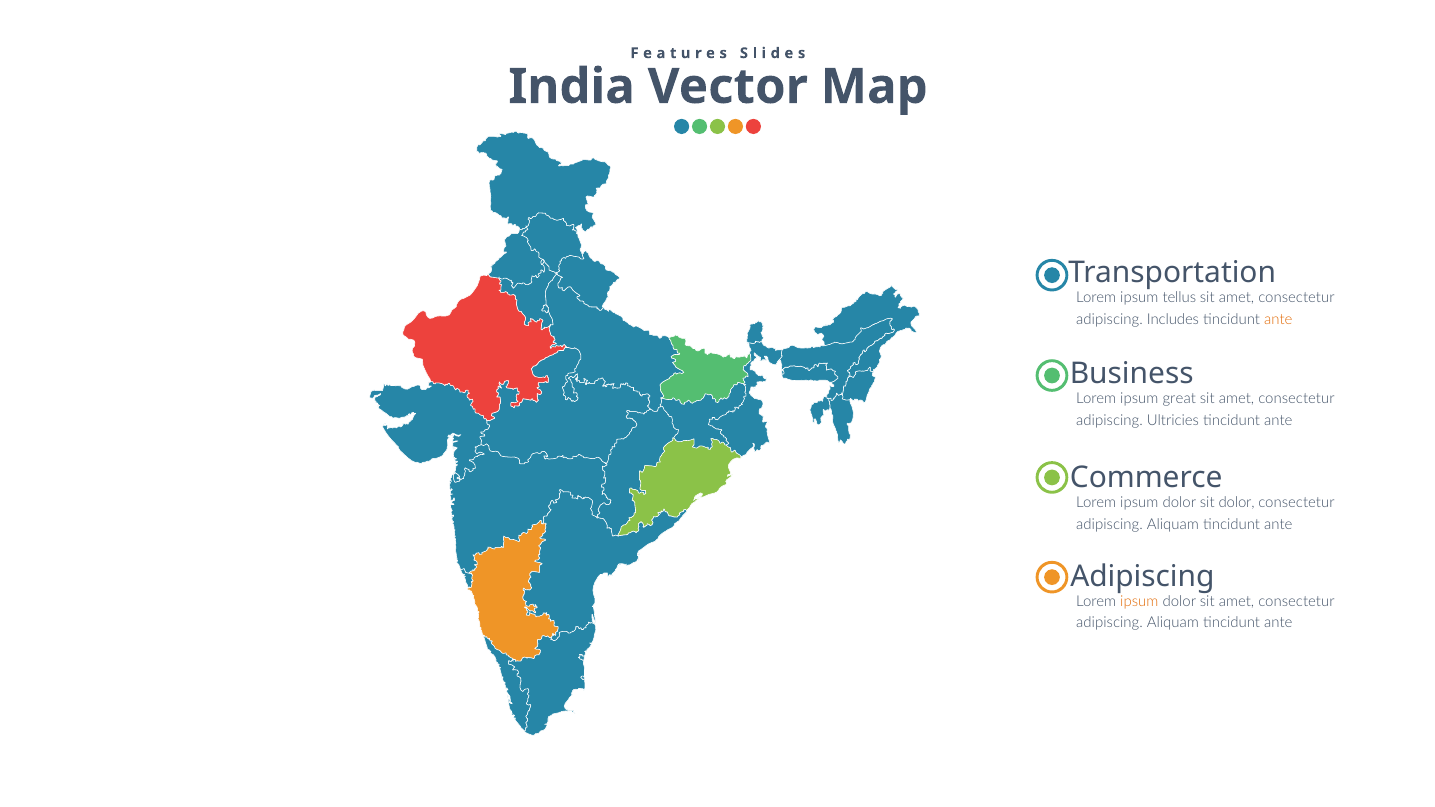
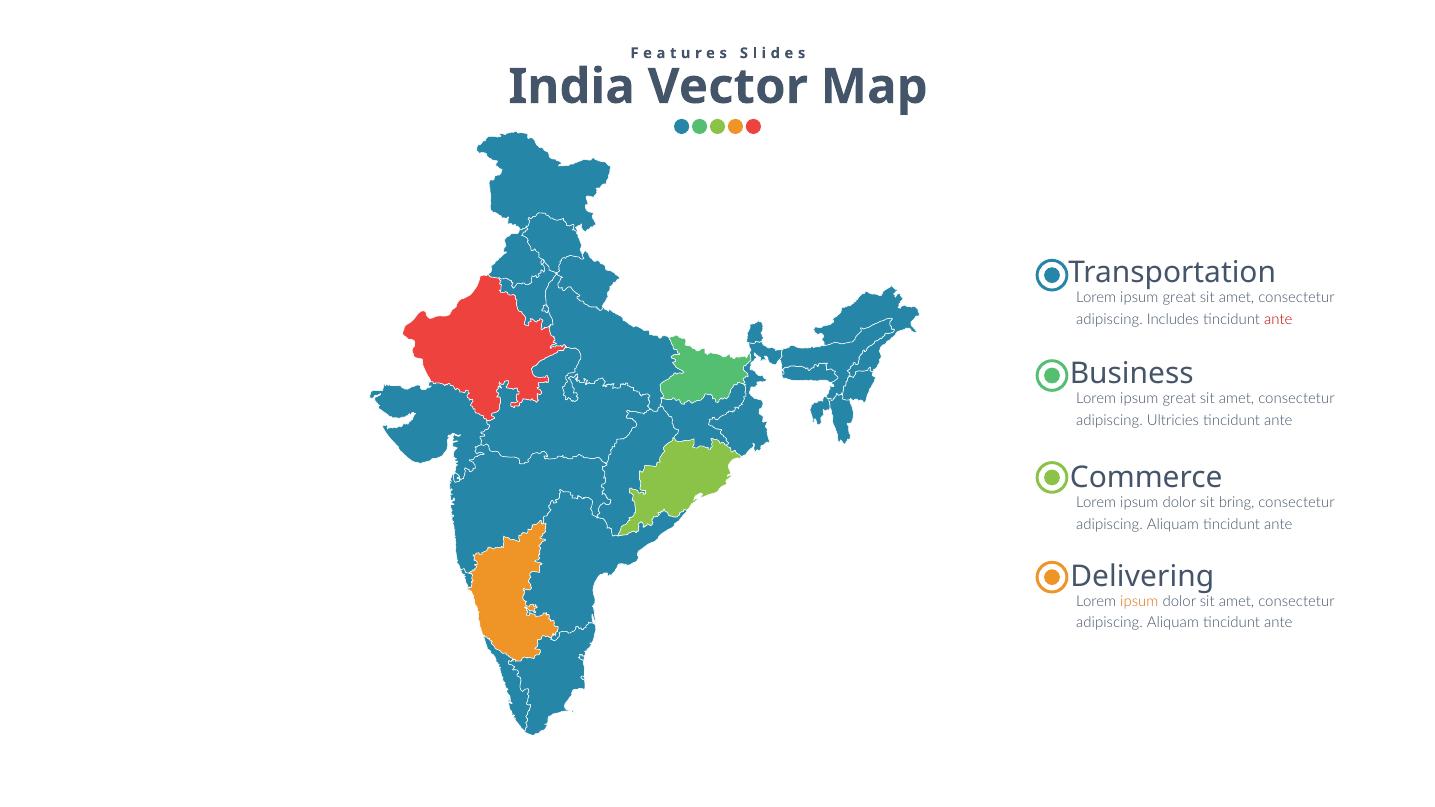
tellus at (1179, 298): tellus -> great
ante at (1278, 320) colour: orange -> red
sit dolor: dolor -> bring
Adipiscing at (1142, 577): Adipiscing -> Delivering
